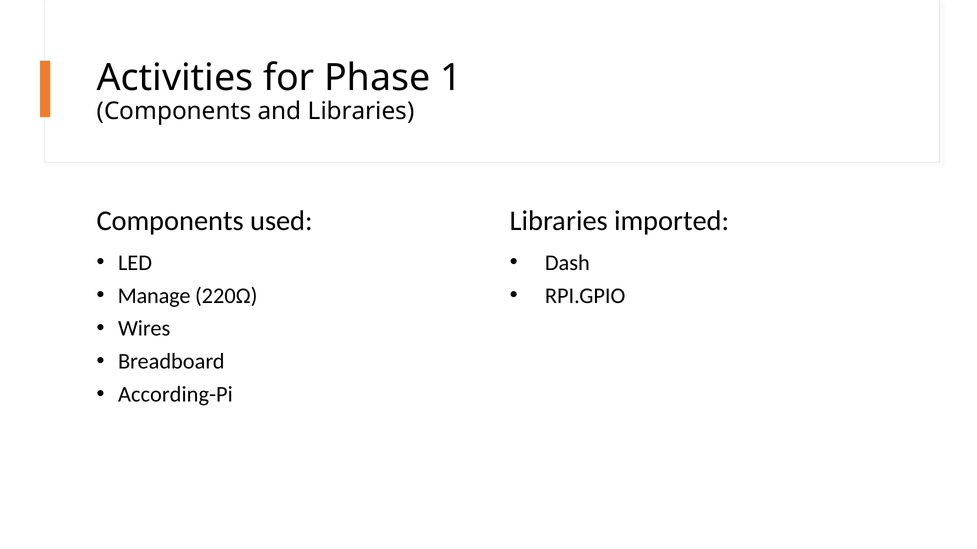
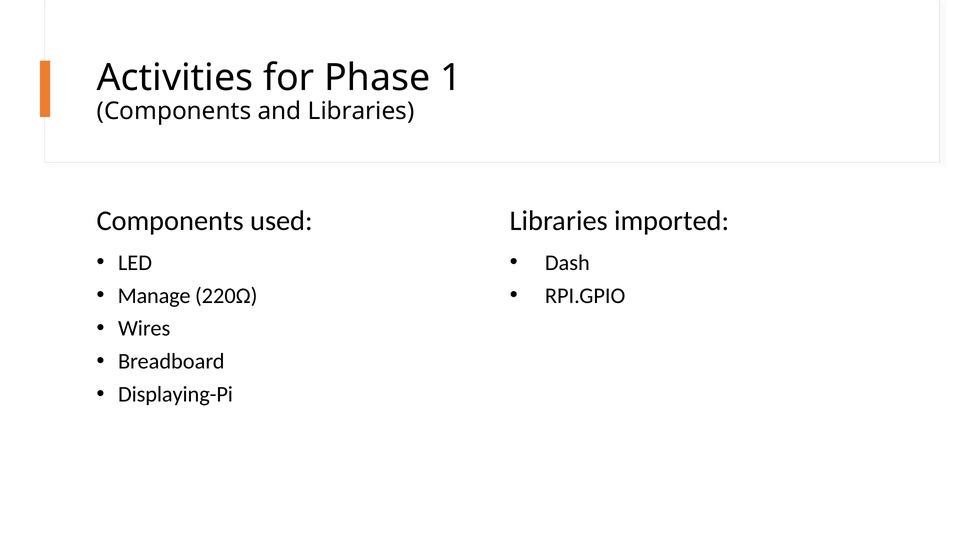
According-Pi: According-Pi -> Displaying-Pi
